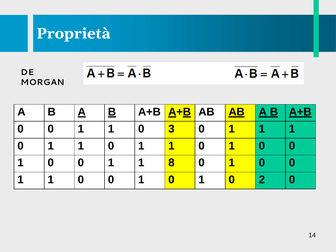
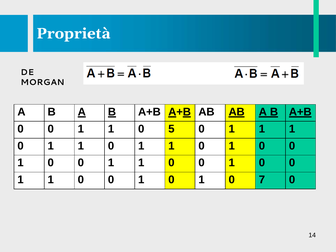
3: 3 -> 5
8 at (171, 163): 8 -> 0
2: 2 -> 7
